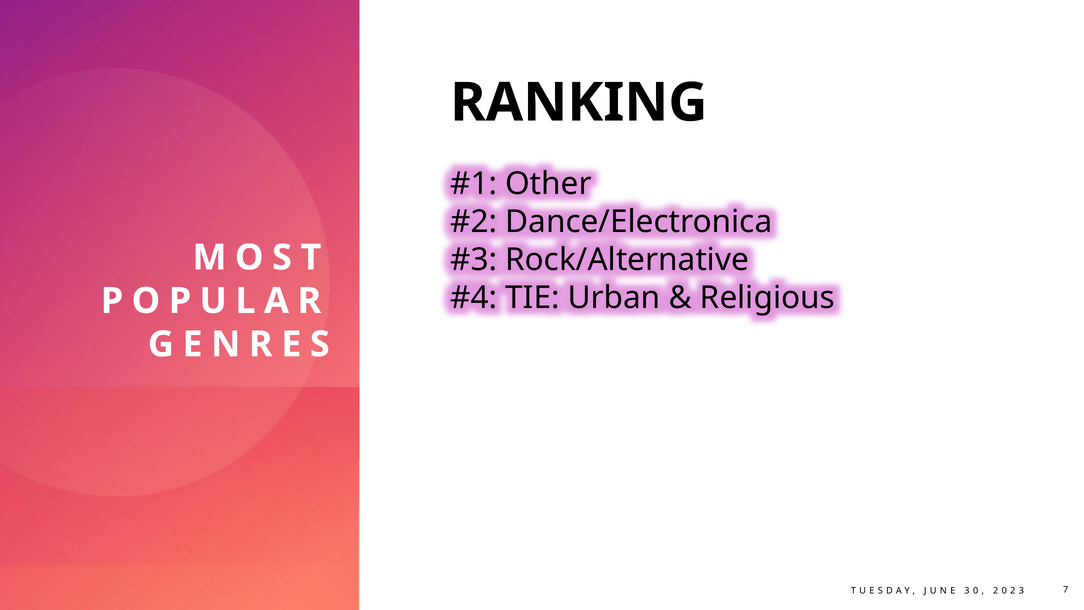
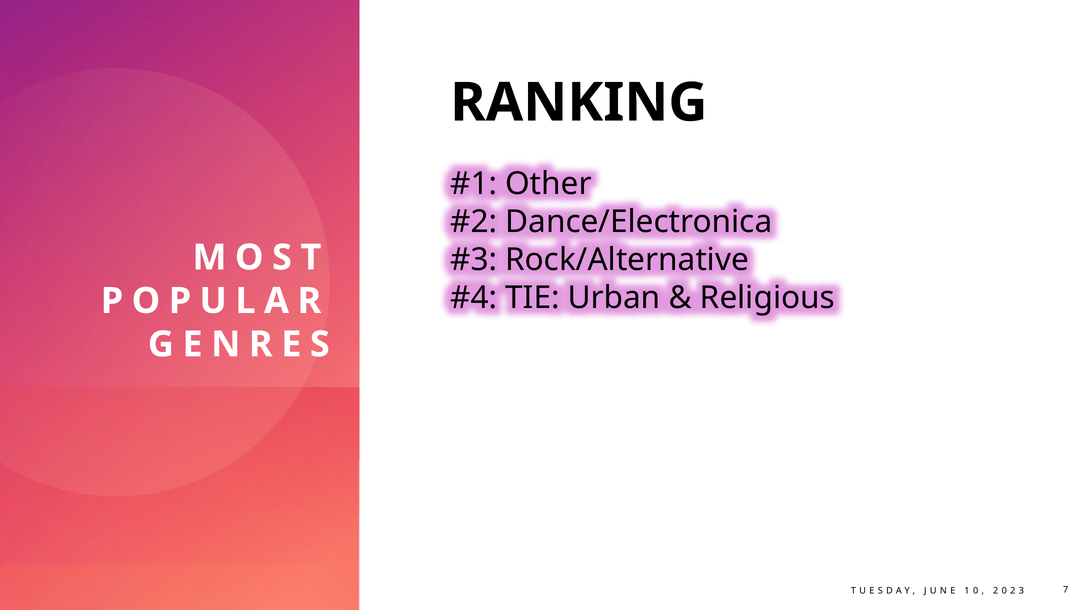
3 at (967, 590): 3 -> 1
